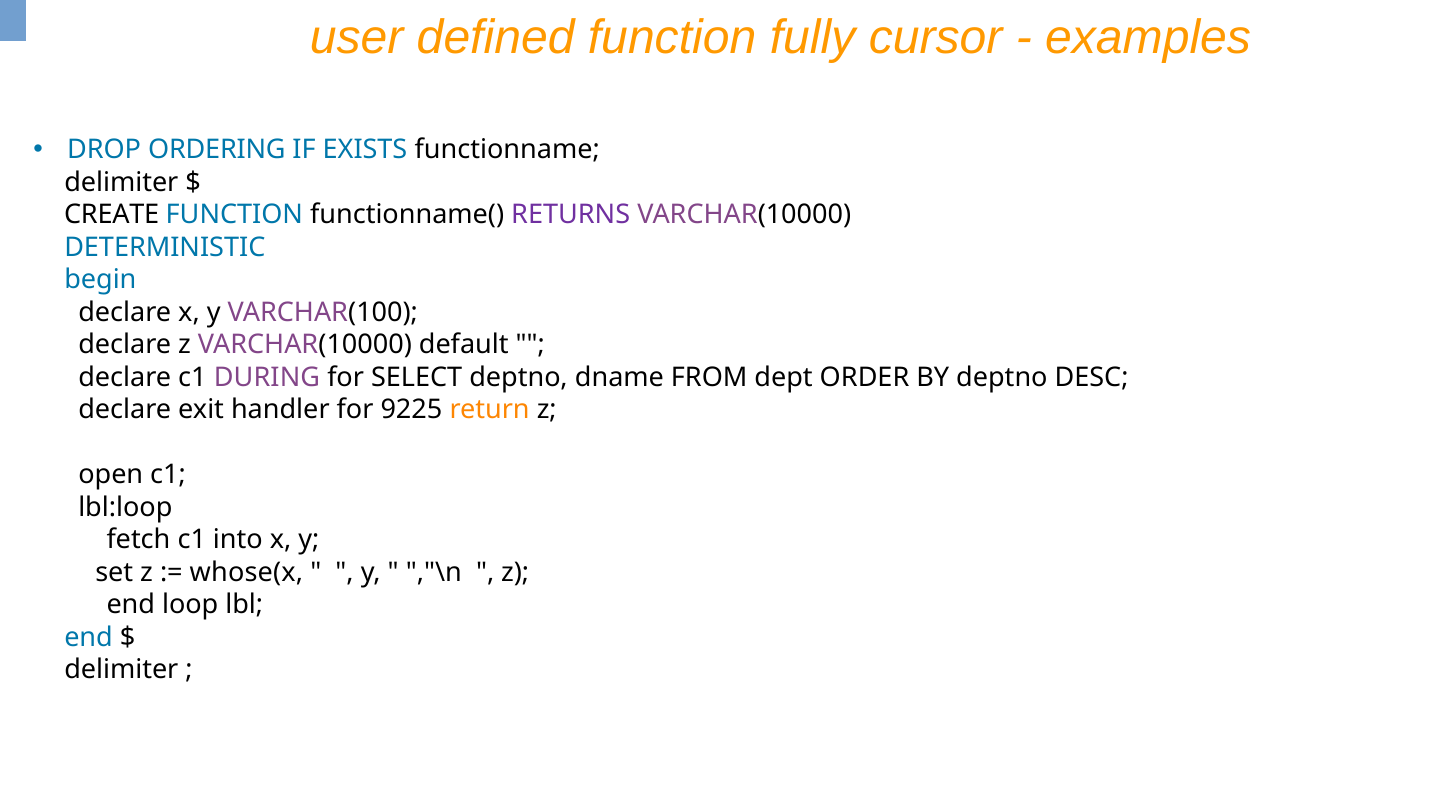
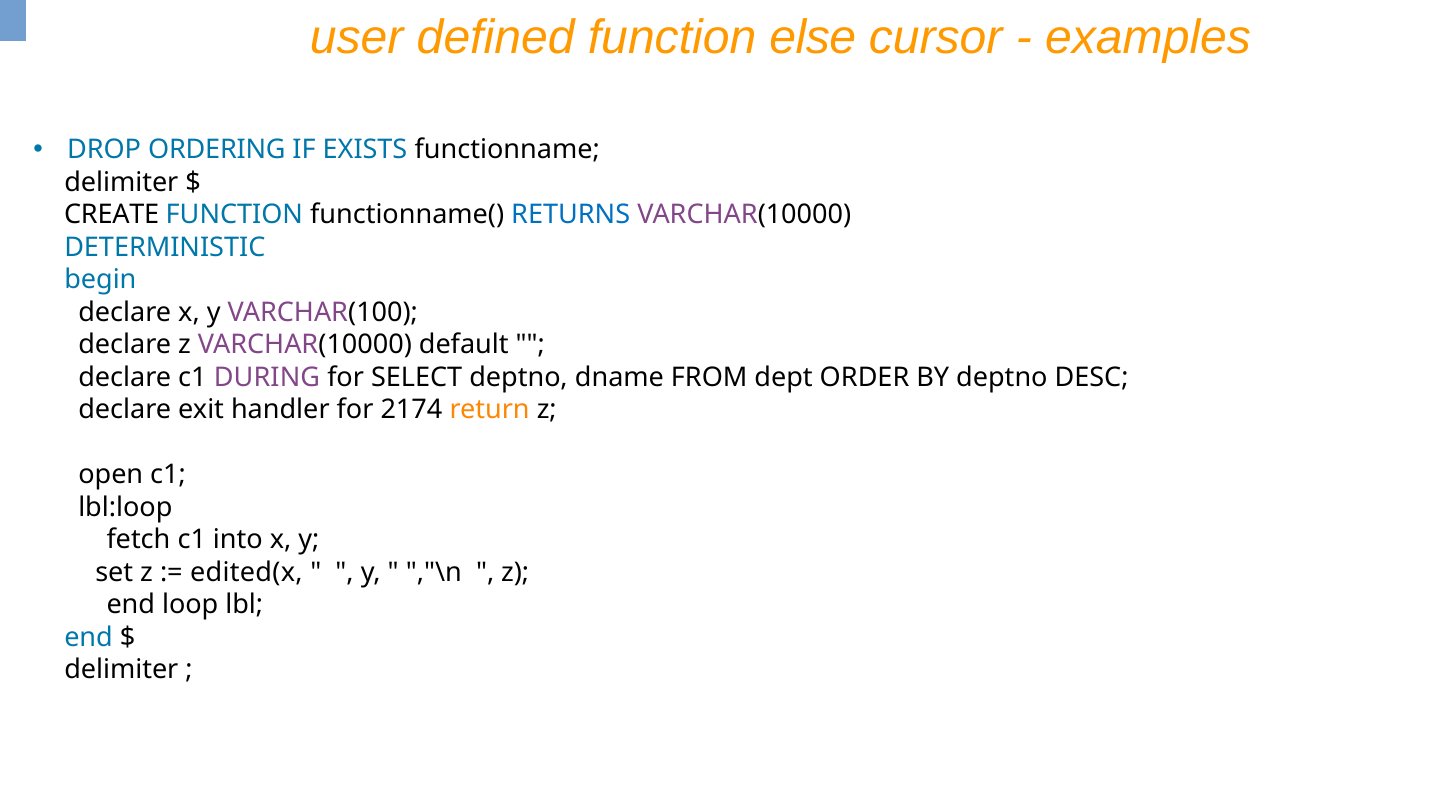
fully: fully -> else
RETURNS colour: purple -> blue
9225: 9225 -> 2174
whose(x: whose(x -> edited(x
